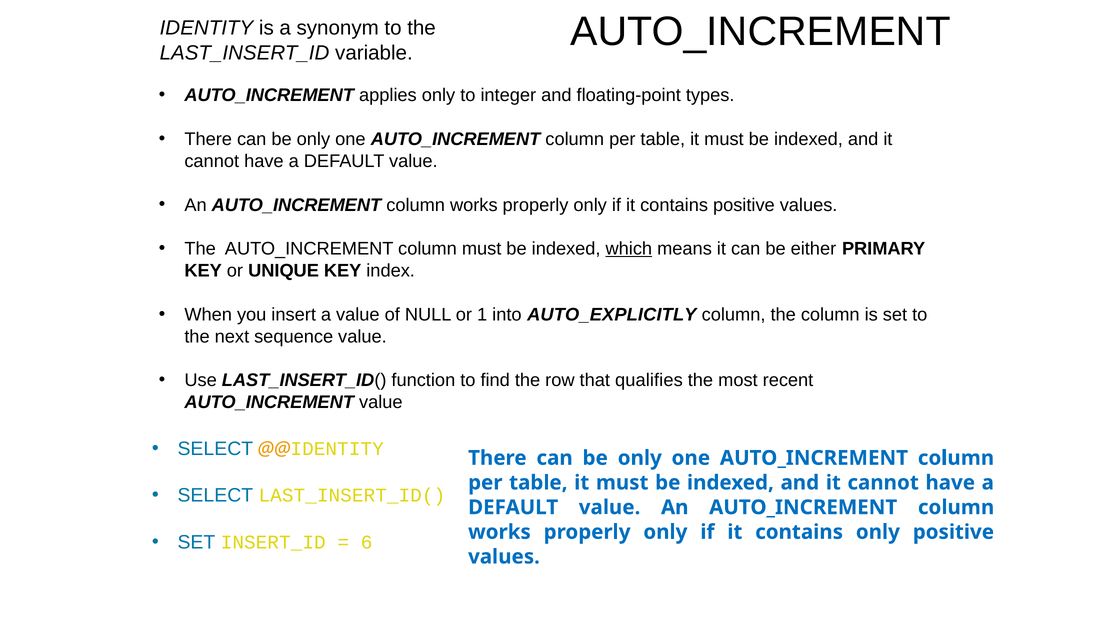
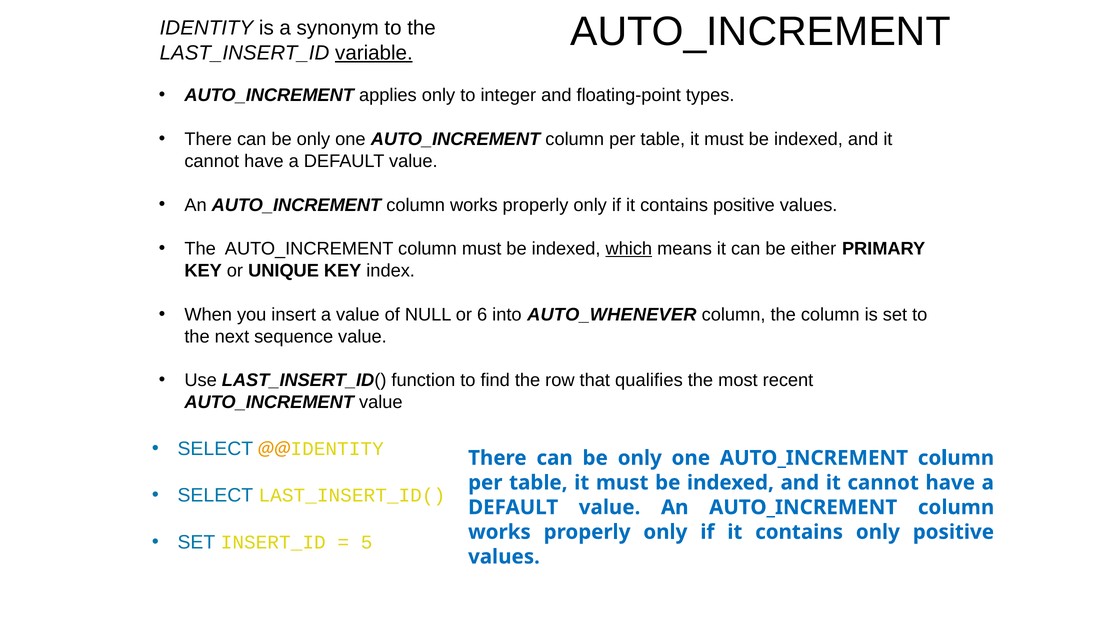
variable underline: none -> present
1: 1 -> 6
AUTO_EXPLICITLY: AUTO_EXPLICITLY -> AUTO_WHENEVER
6: 6 -> 5
